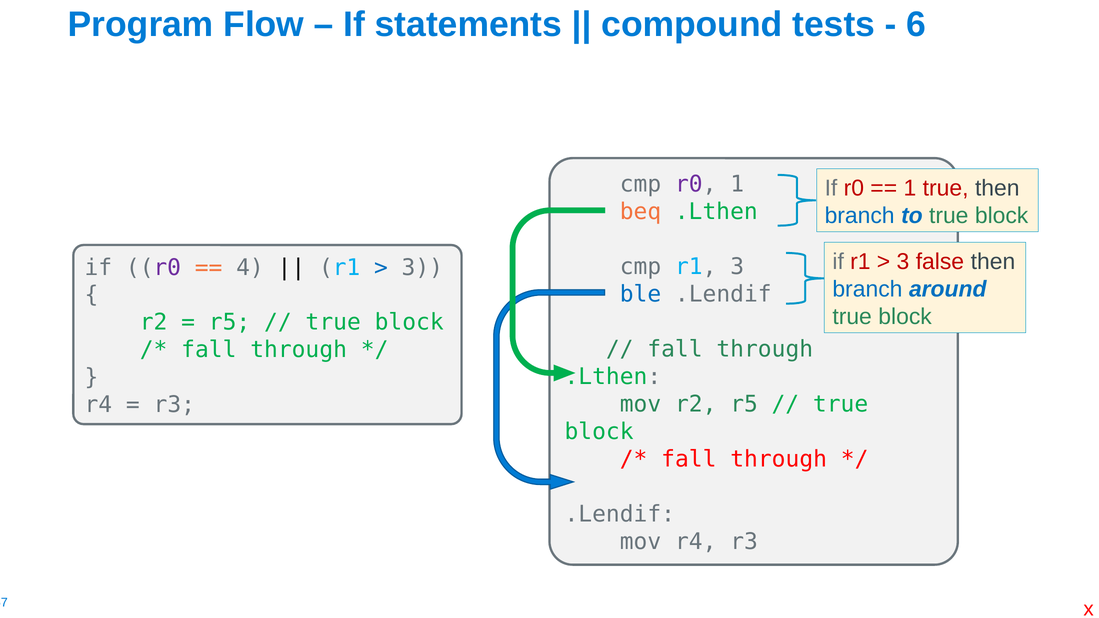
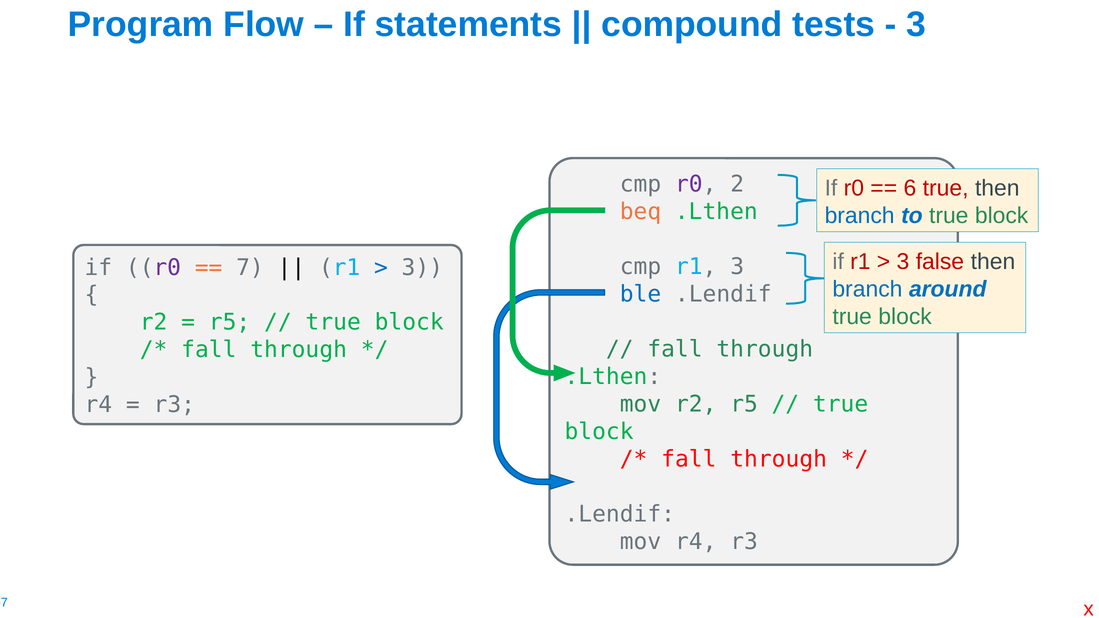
6 at (916, 24): 6 -> 3
r0 1: 1 -> 2
1 at (910, 188): 1 -> 6
4: 4 -> 7
